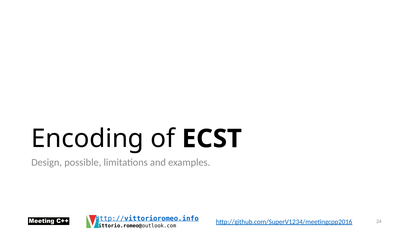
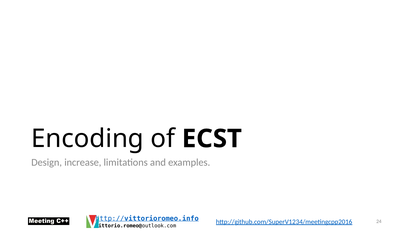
possible: possible -> increase
